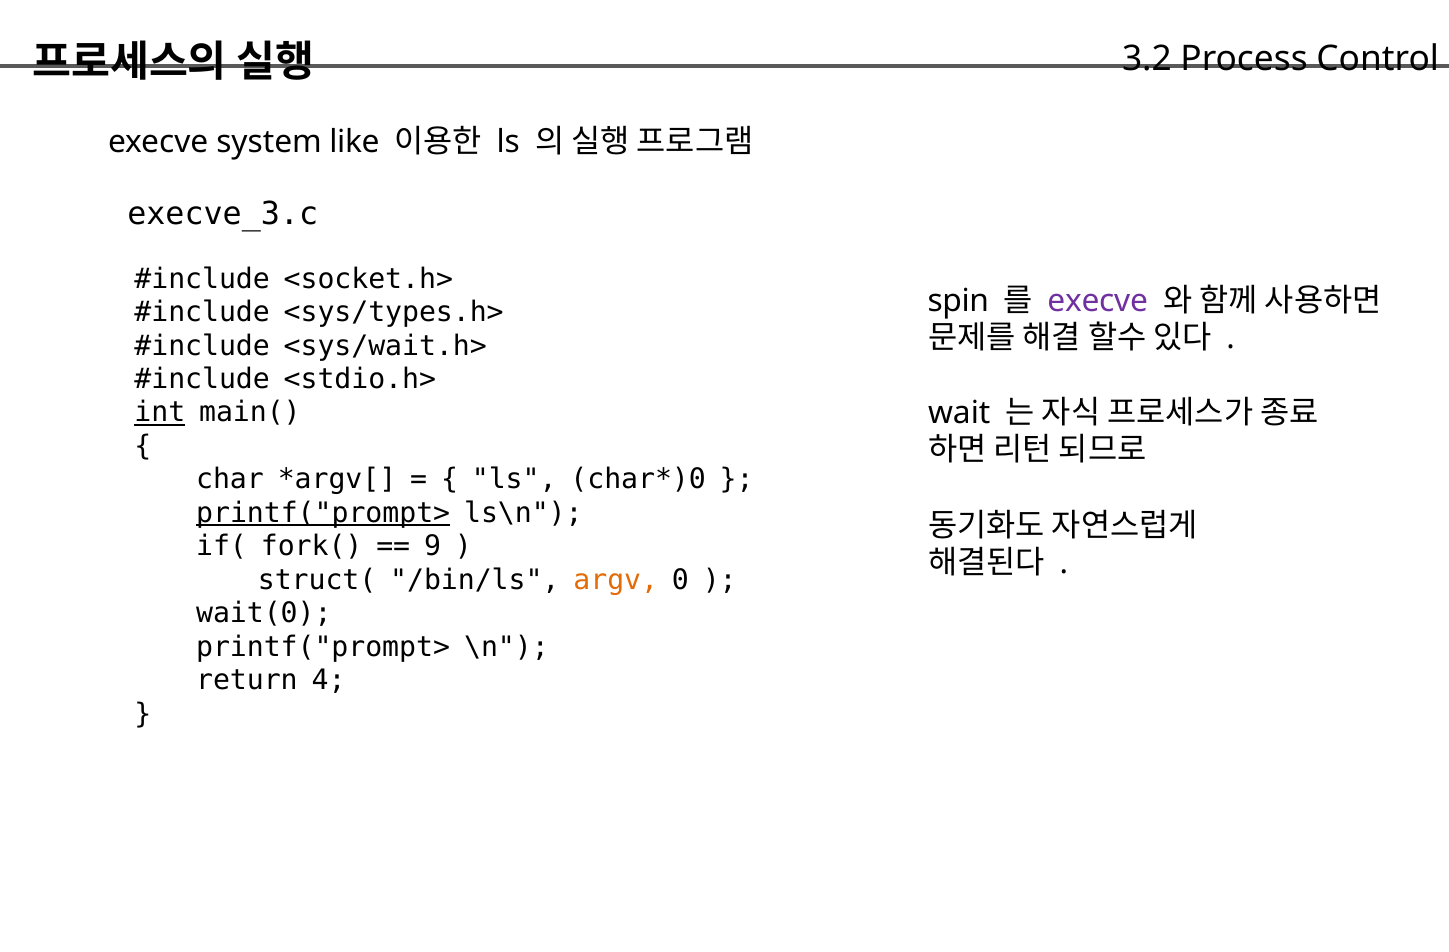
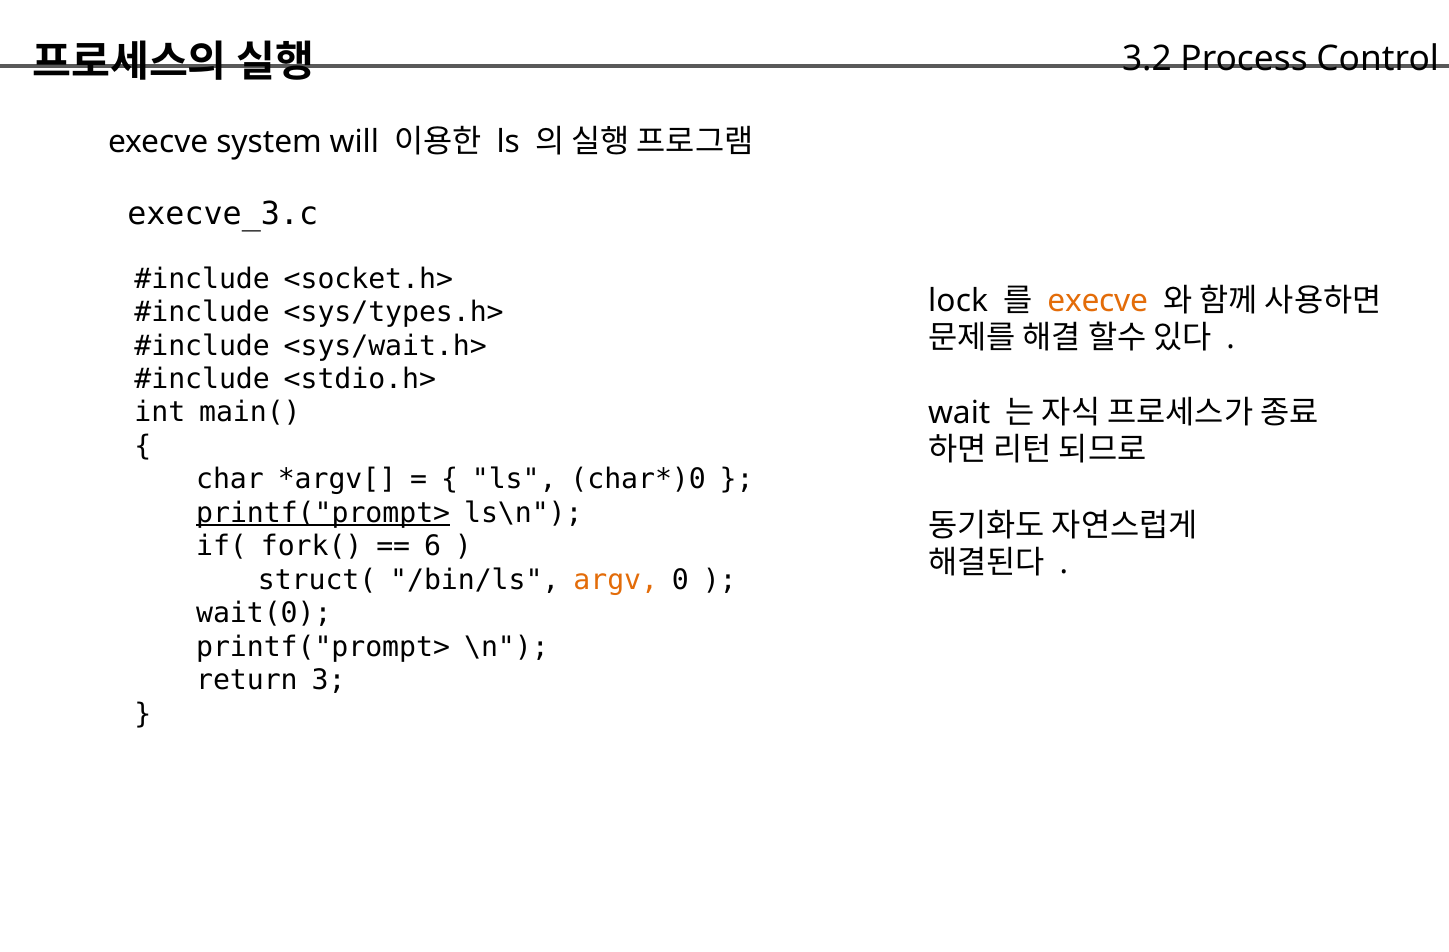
like: like -> will
spin: spin -> lock
execve at (1098, 300) colour: purple -> orange
int underline: present -> none
9: 9 -> 6
4: 4 -> 3
